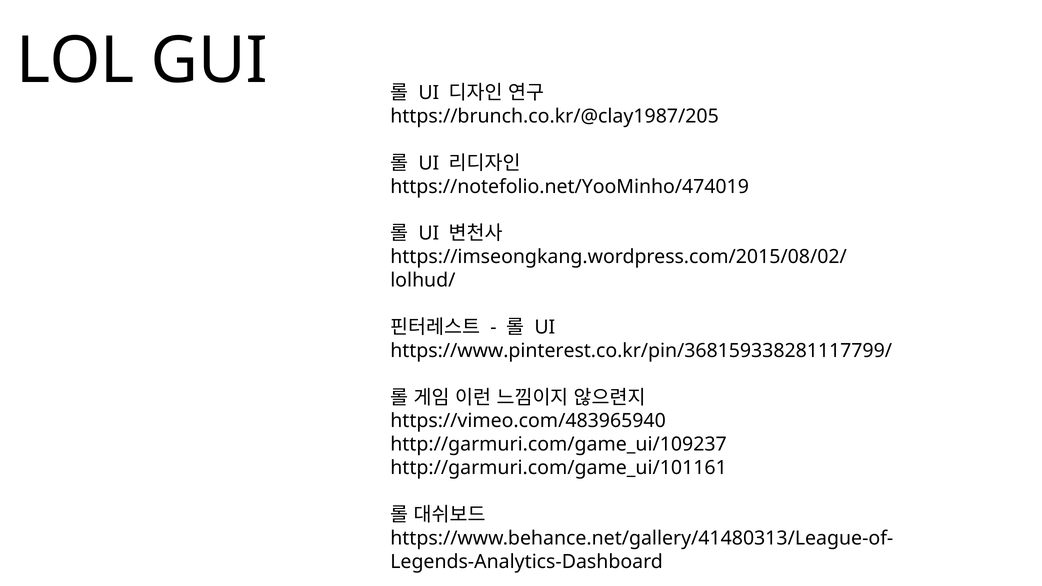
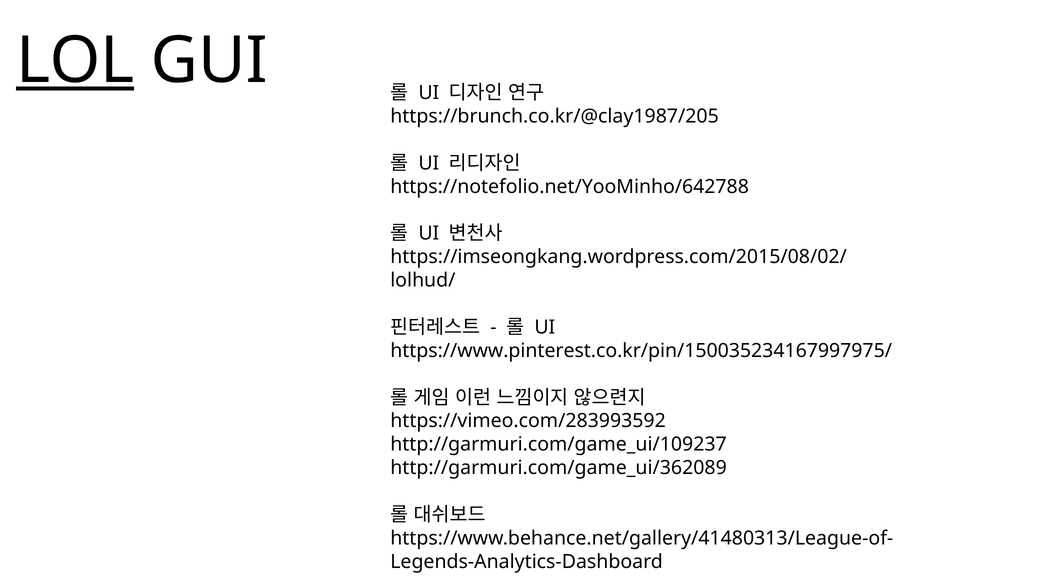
LOL underline: none -> present
https://notefolio.net/YooMinho/474019: https://notefolio.net/YooMinho/474019 -> https://notefolio.net/YooMinho/642788
https://www.pinterest.co.kr/pin/368159338281117799/: https://www.pinterest.co.kr/pin/368159338281117799/ -> https://www.pinterest.co.kr/pin/150035234167997975/
https://vimeo.com/483965940: https://vimeo.com/483965940 -> https://vimeo.com/283993592
http://garmuri.com/game_ui/101161: http://garmuri.com/game_ui/101161 -> http://garmuri.com/game_ui/362089
